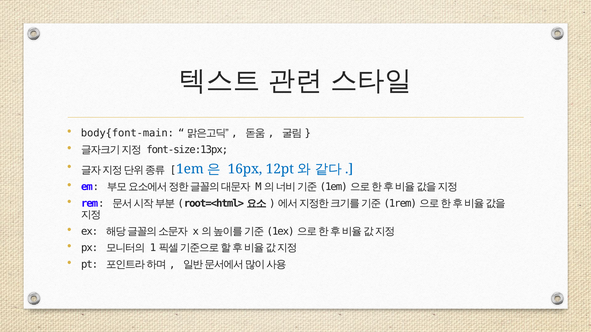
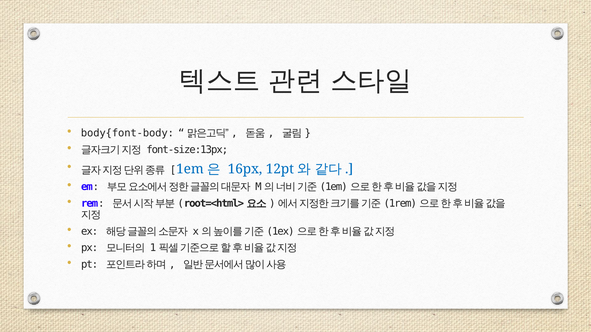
body{font-main: body{font-main -> body{font-body
